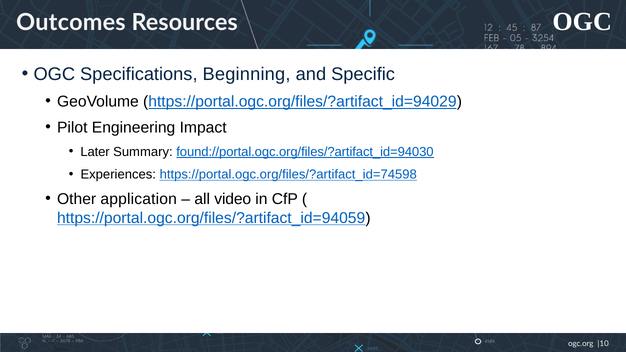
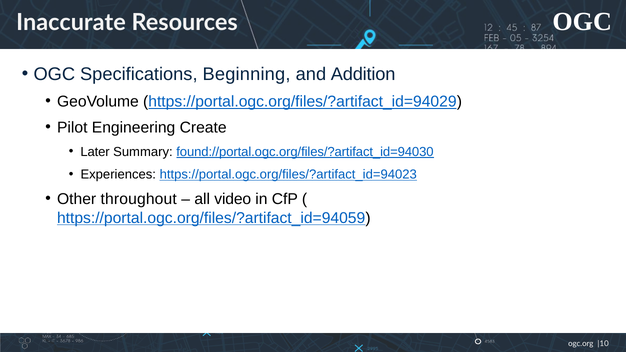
Outcomes: Outcomes -> Inaccurate
Specific: Specific -> Addition
Impact: Impact -> Create
https://portal.ogc.org/files/?artifact_id=74598: https://portal.ogc.org/files/?artifact_id=74598 -> https://portal.ogc.org/files/?artifact_id=94023
application: application -> throughout
